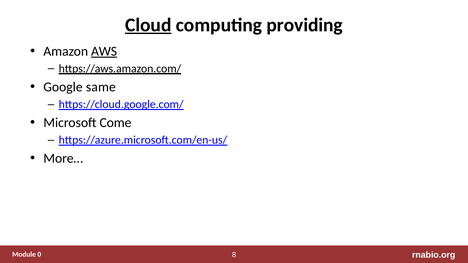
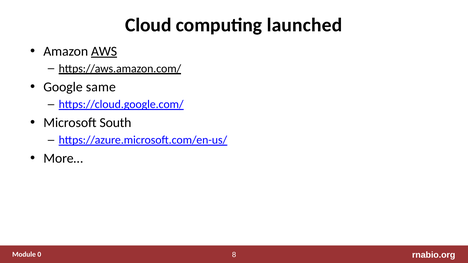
Cloud underline: present -> none
providing: providing -> launched
Come: Come -> South
